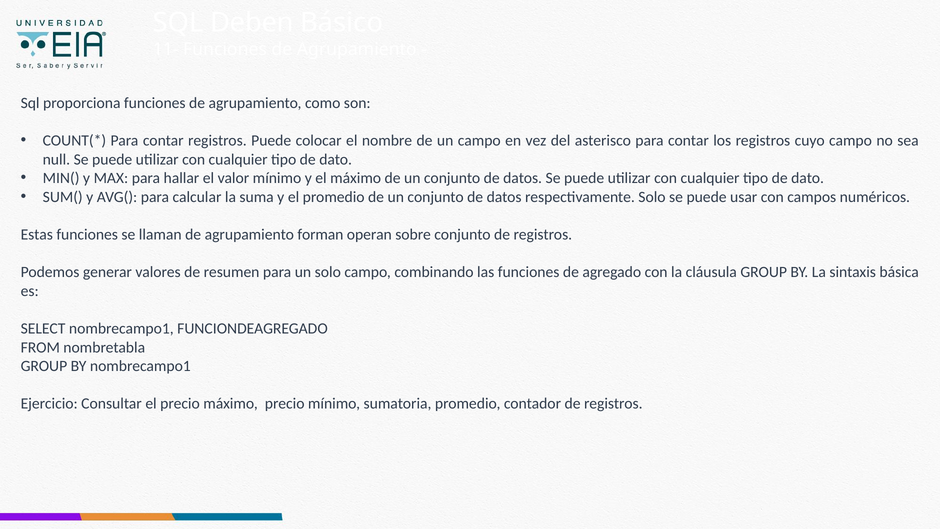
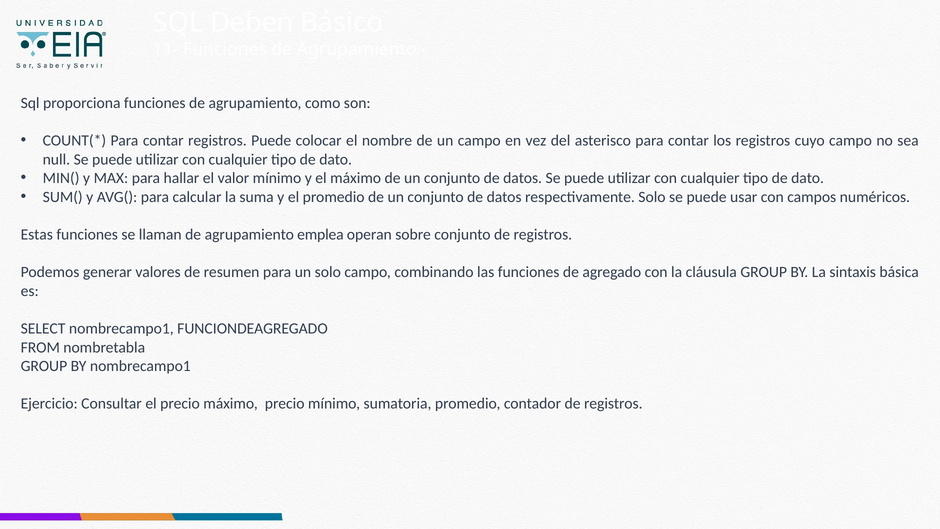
forman: forman -> emplea
